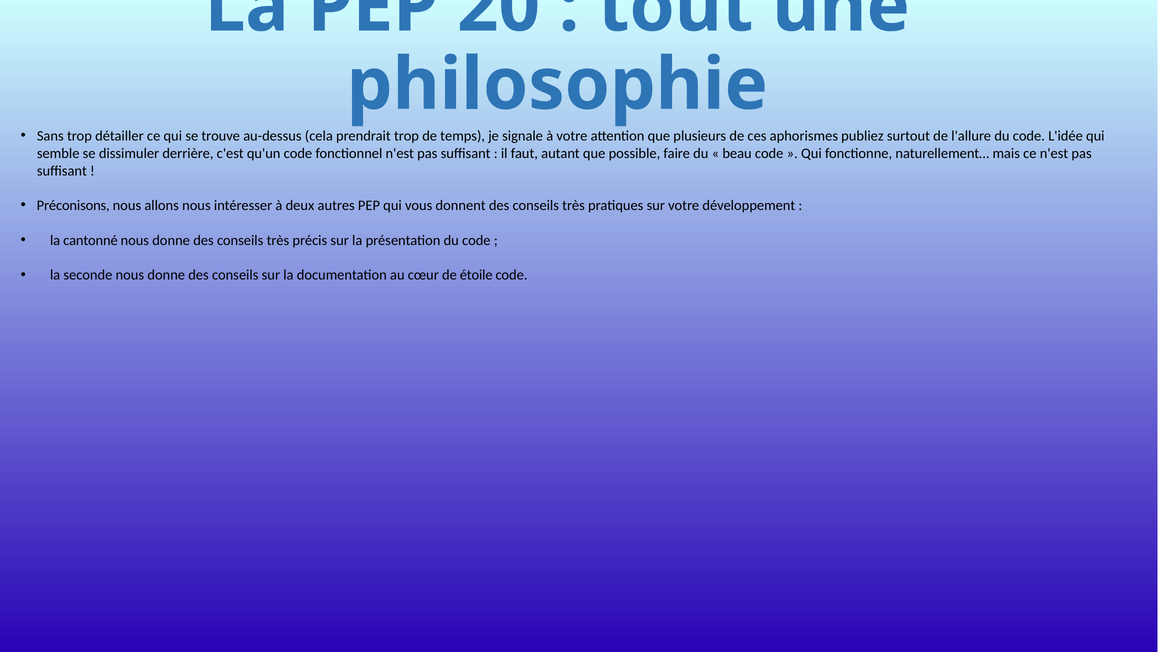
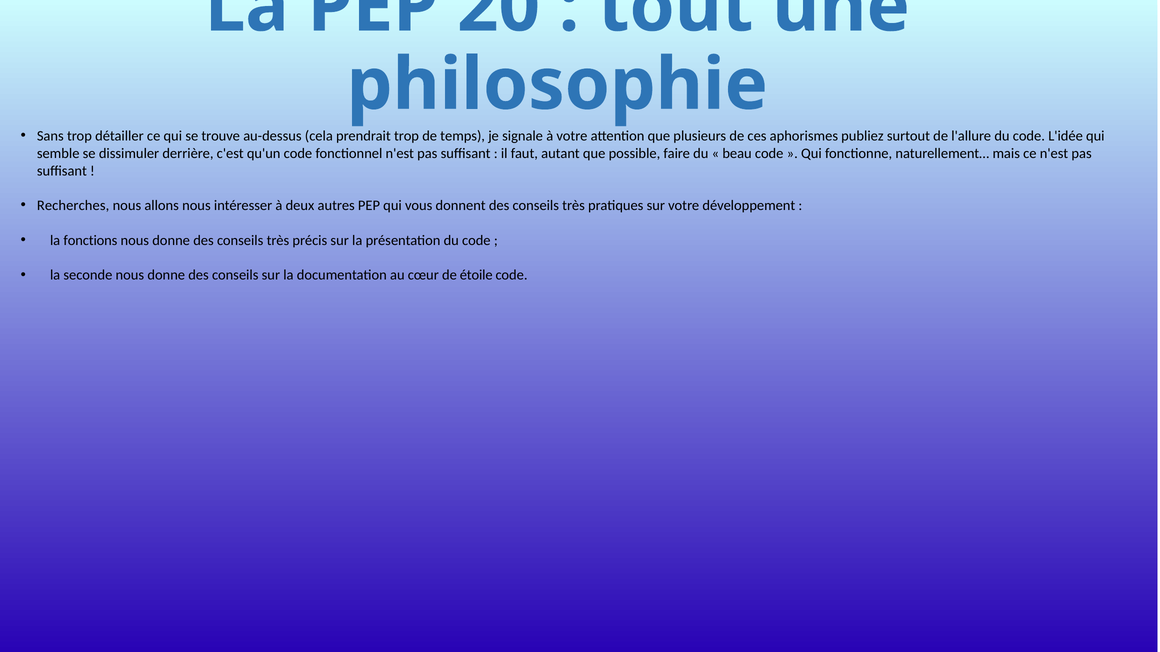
Préconisons: Préconisons -> Recherches
cantonné: cantonné -> fonctions
